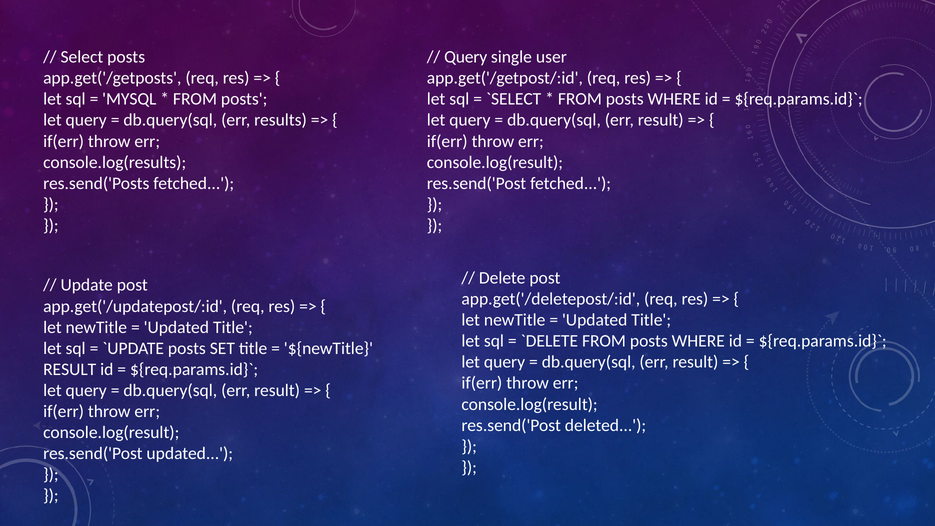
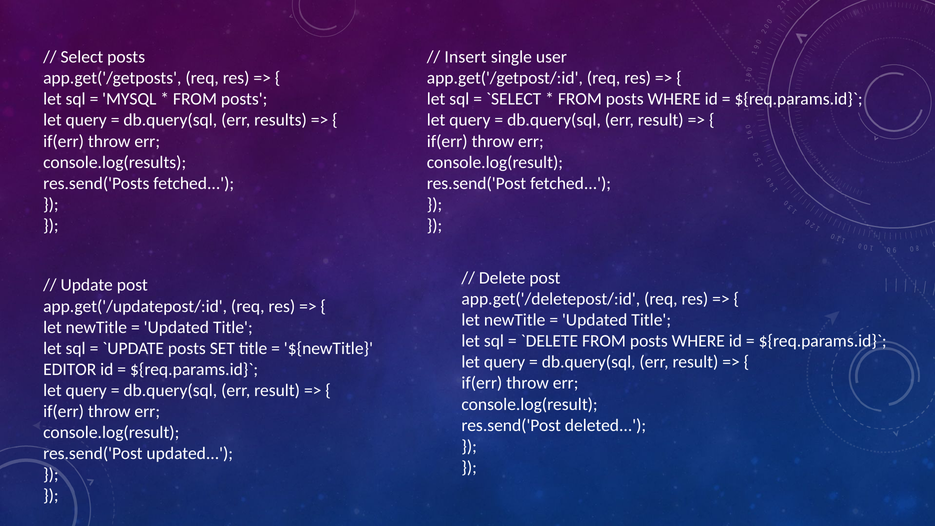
Query at (466, 57): Query -> Insert
RESULT at (70, 369): RESULT -> EDITOR
